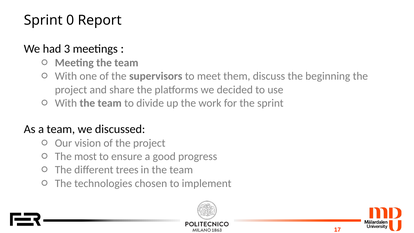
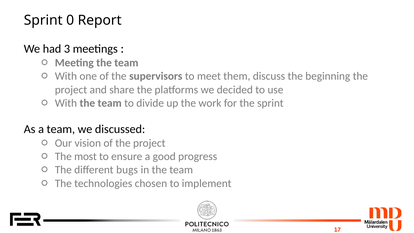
trees: trees -> bugs
